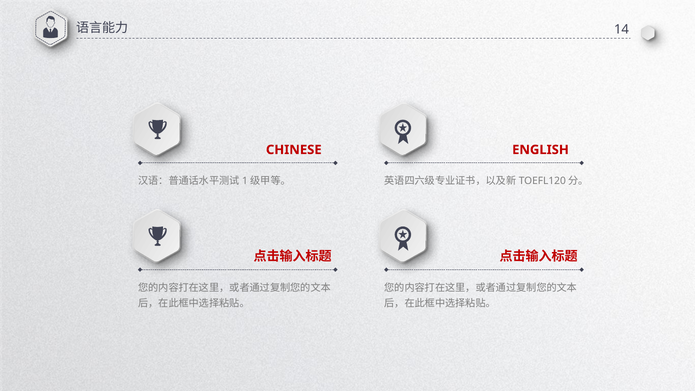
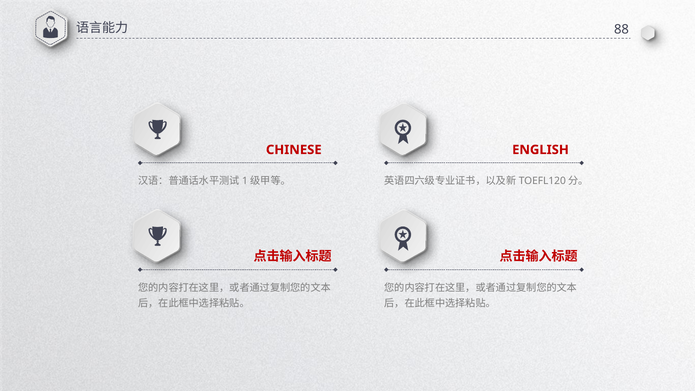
14: 14 -> 88
